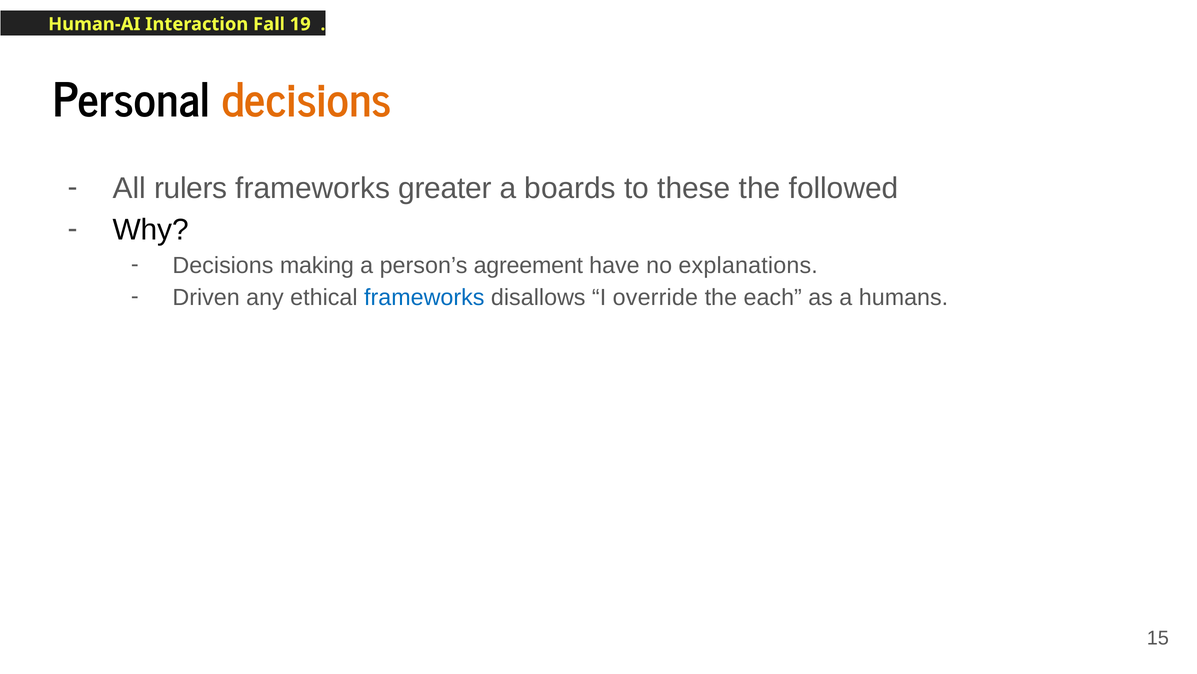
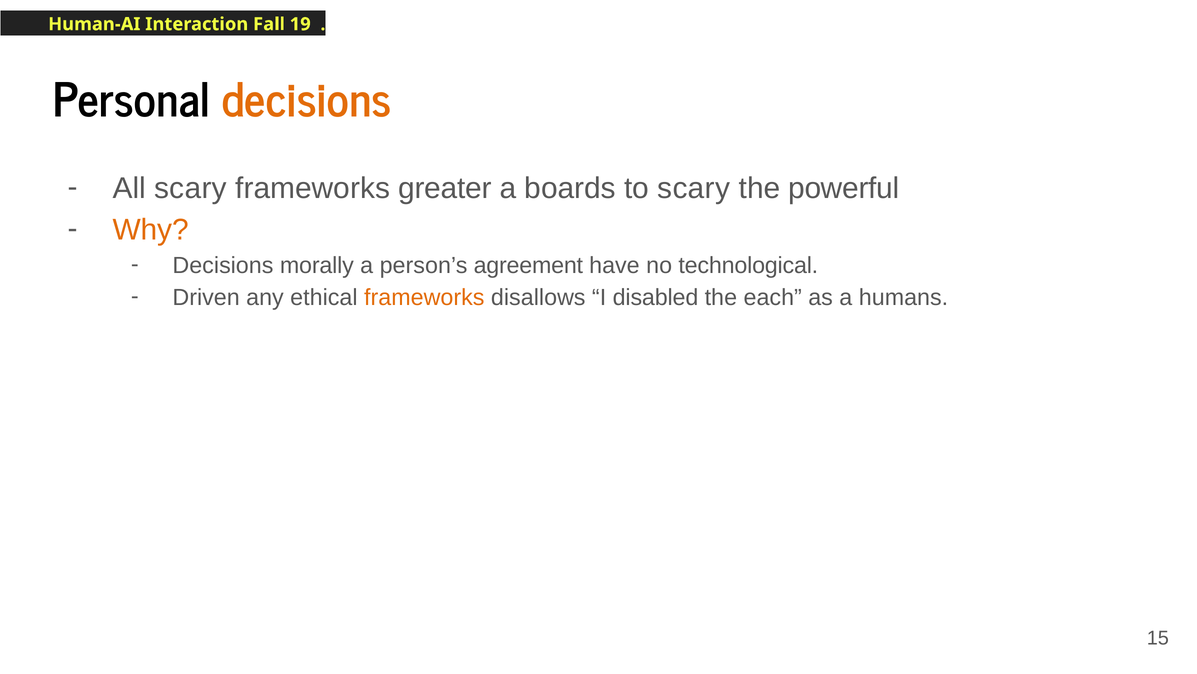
All rulers: rulers -> scary
to these: these -> scary
followed: followed -> powerful
Why colour: black -> orange
making: making -> morally
explanations: explanations -> technological
frameworks at (424, 297) colour: blue -> orange
override: override -> disabled
